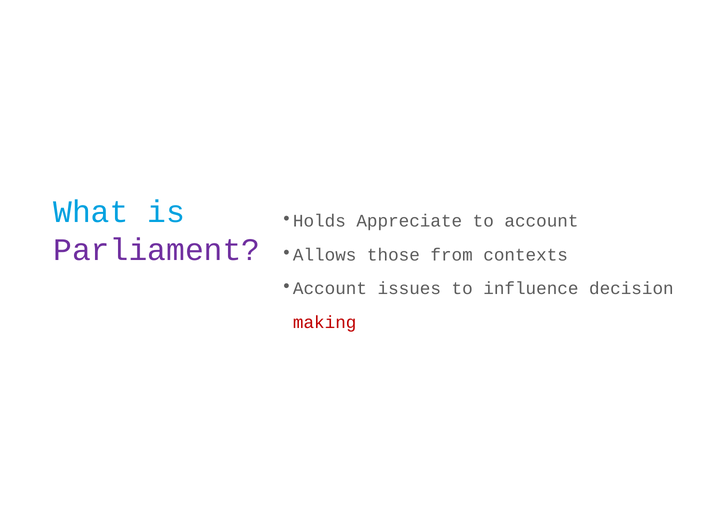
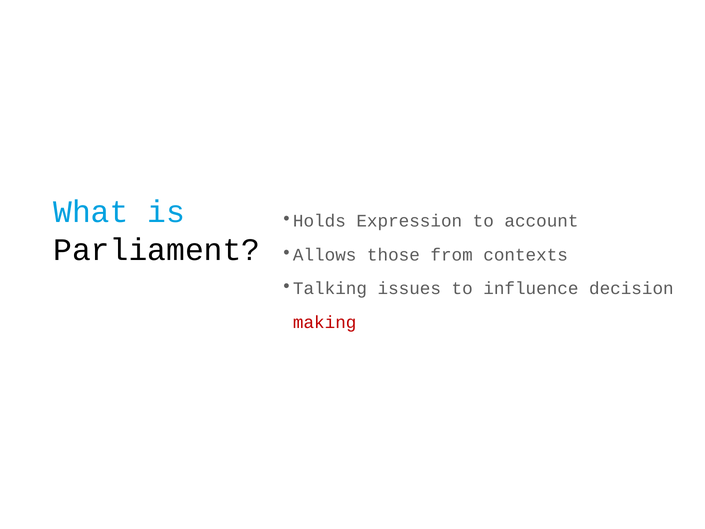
Appreciate: Appreciate -> Expression
Parliament colour: purple -> black
Account at (330, 288): Account -> Talking
